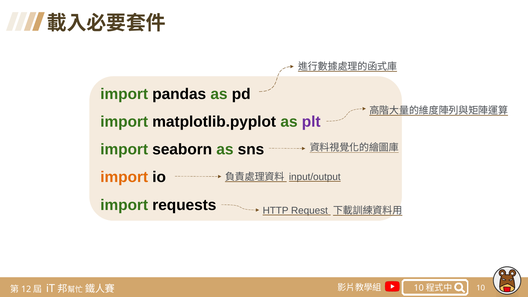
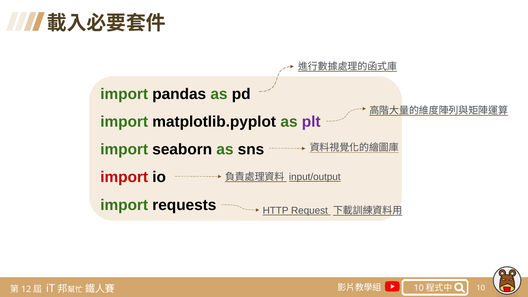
import at (124, 177) colour: orange -> red
